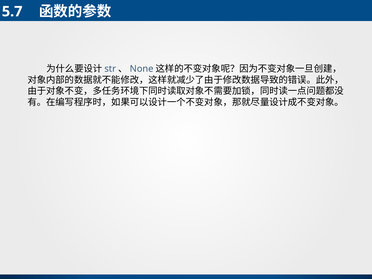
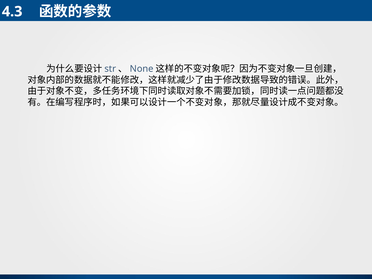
5.7: 5.7 -> 4.3
